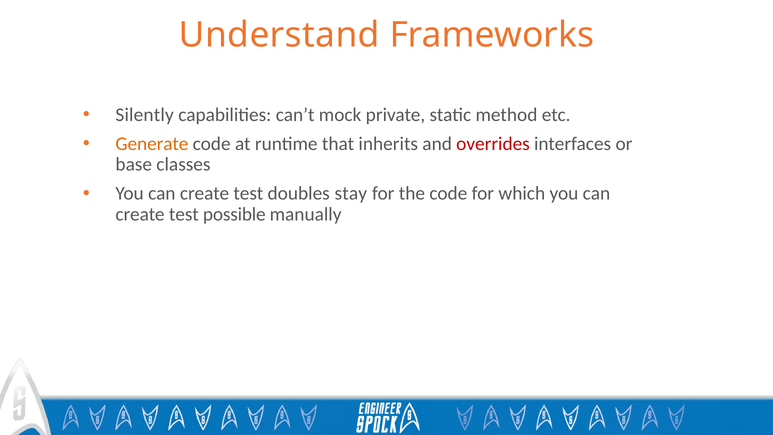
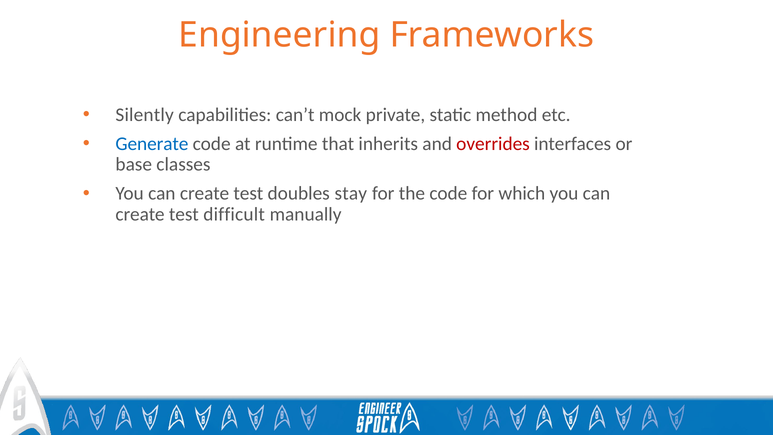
Understand: Understand -> Engineering
Generate colour: orange -> blue
possible: possible -> difficult
